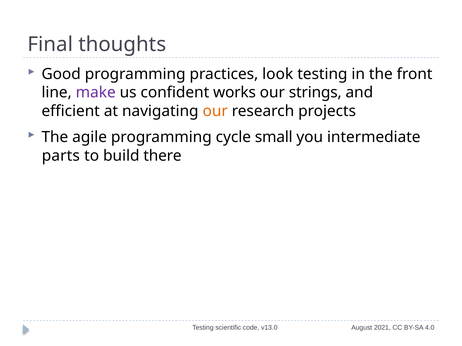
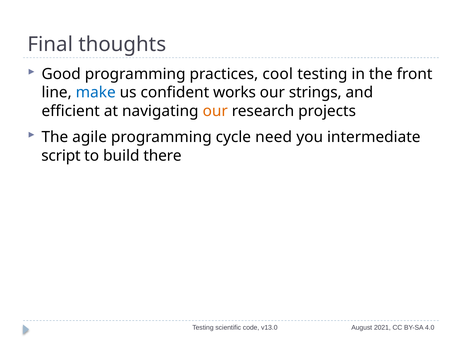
look: look -> cool
make colour: purple -> blue
small: small -> need
parts: parts -> script
